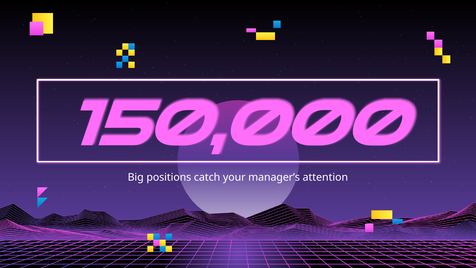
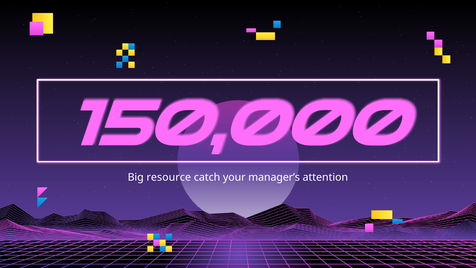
positions: positions -> resource
